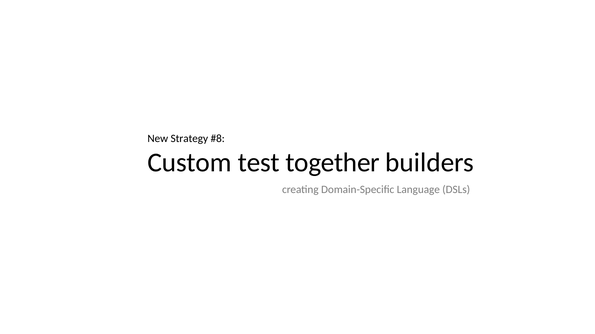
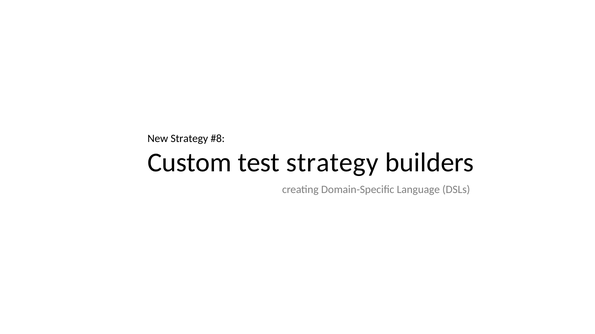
test together: together -> strategy
